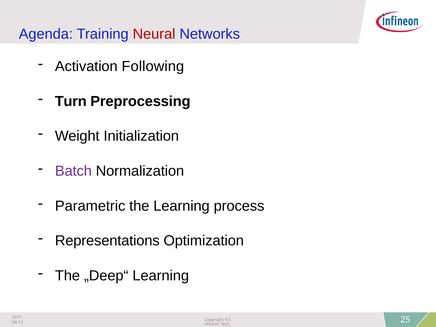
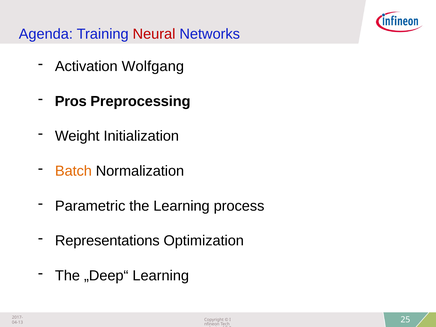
Following: Following -> Wolfgang
Turn: Turn -> Pros
Batch colour: purple -> orange
